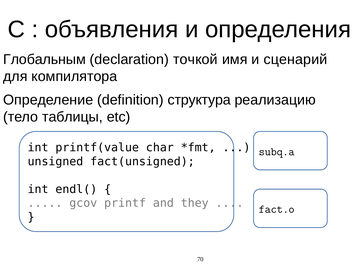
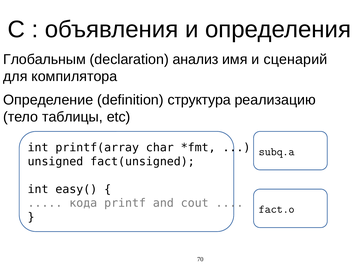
точкой: точкой -> анализ
printf(value: printf(value -> printf(array
endl(: endl( -> easy(
gcov: gcov -> кода
they: they -> cout
